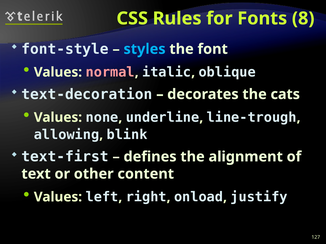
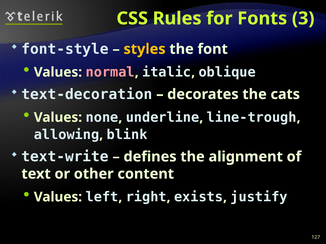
8: 8 -> 3
styles colour: light blue -> yellow
text-first: text-first -> text-write
onload: onload -> exists
